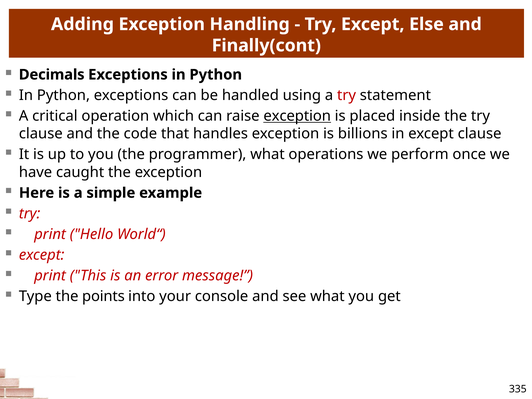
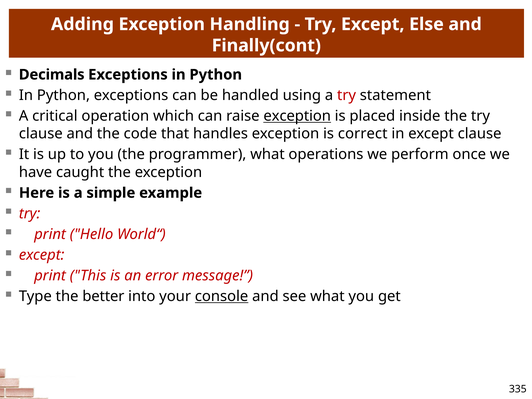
billions: billions -> correct
points: points -> better
console underline: none -> present
